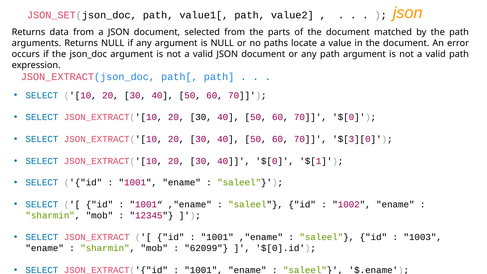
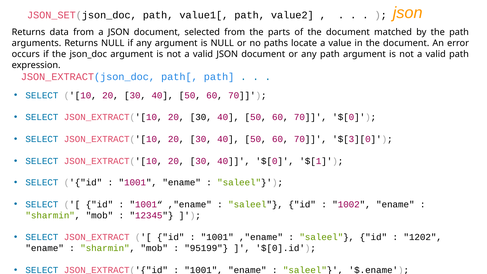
1003: 1003 -> 1202
62099: 62099 -> 95199
